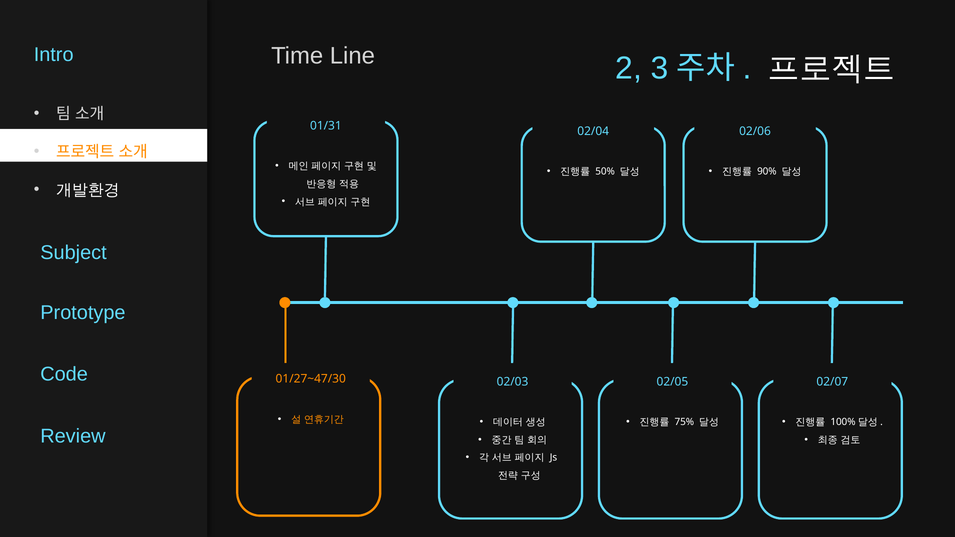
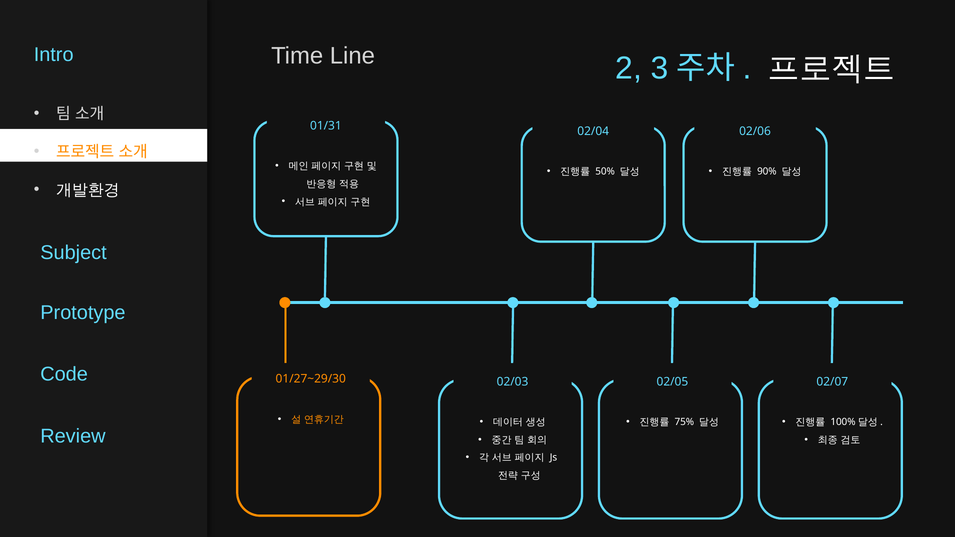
01/27~47/30: 01/27~47/30 -> 01/27~29/30
